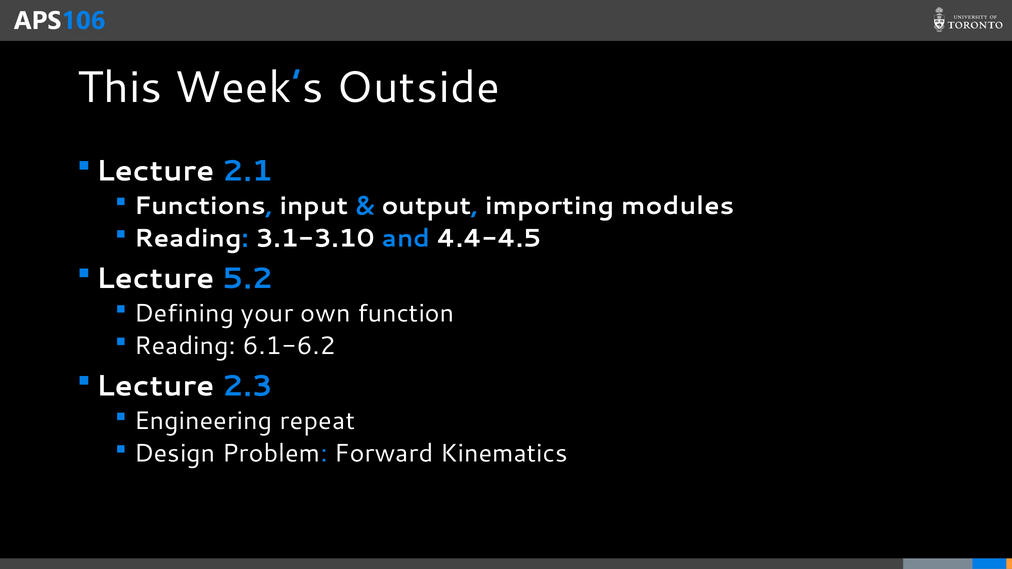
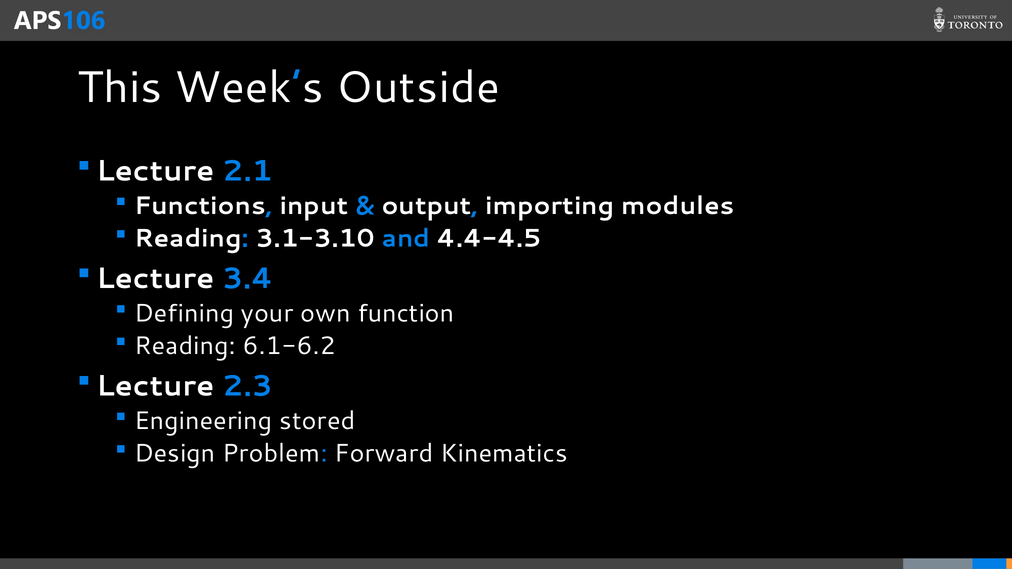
5.2: 5.2 -> 3.4
repeat: repeat -> stored
